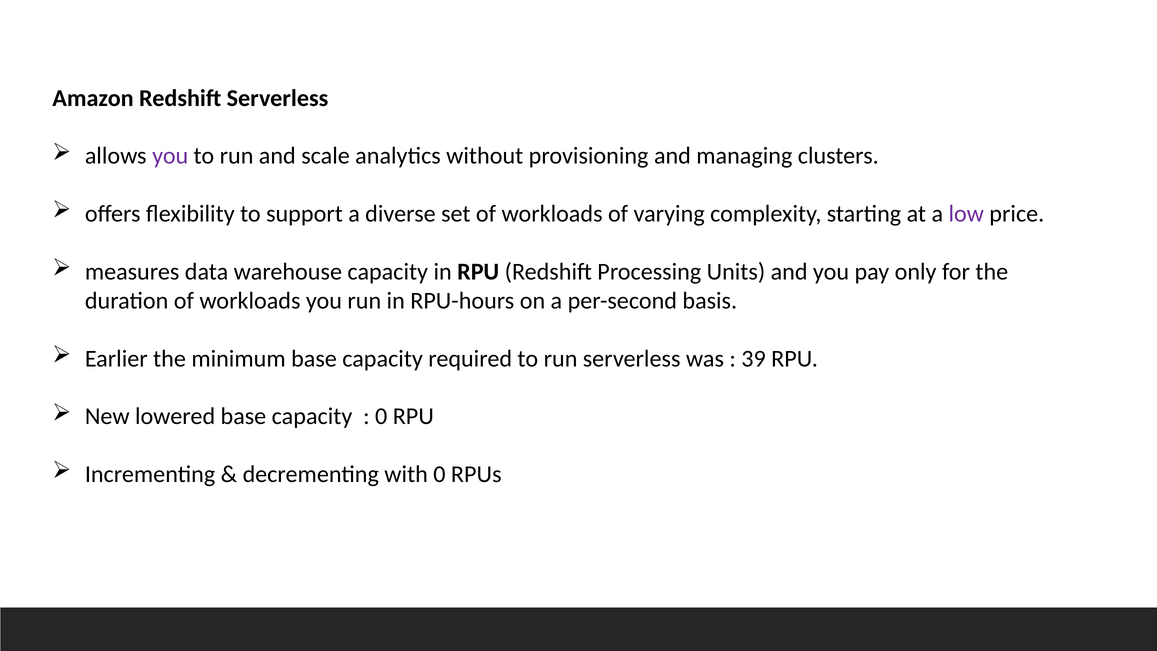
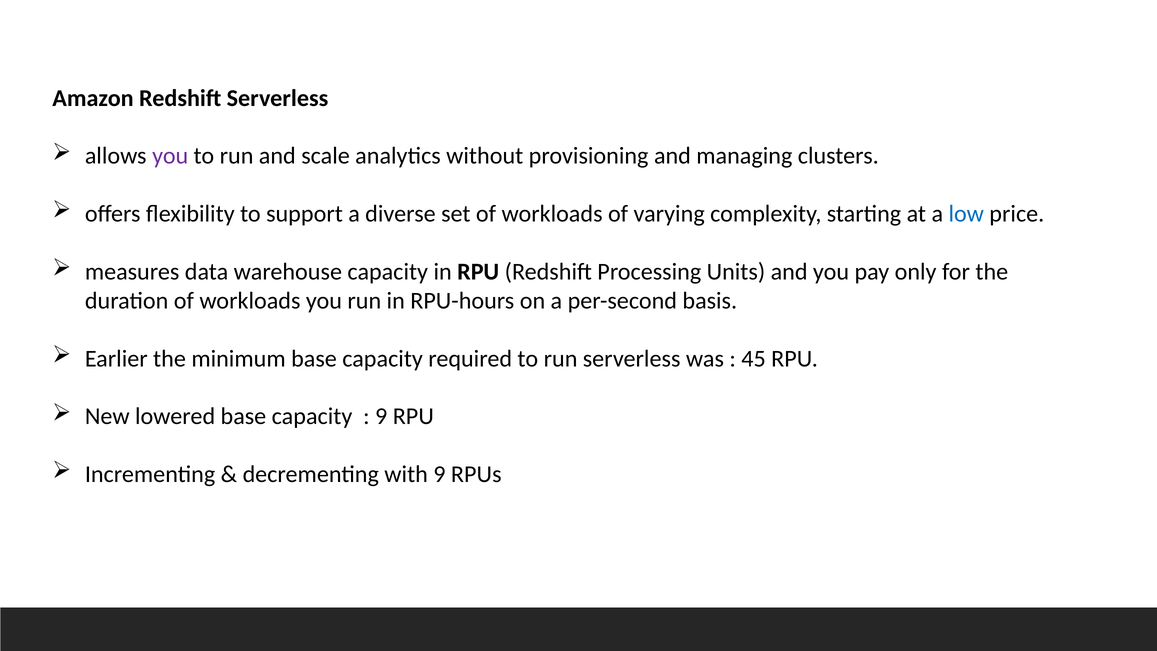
low colour: purple -> blue
39: 39 -> 45
0 at (381, 416): 0 -> 9
with 0: 0 -> 9
